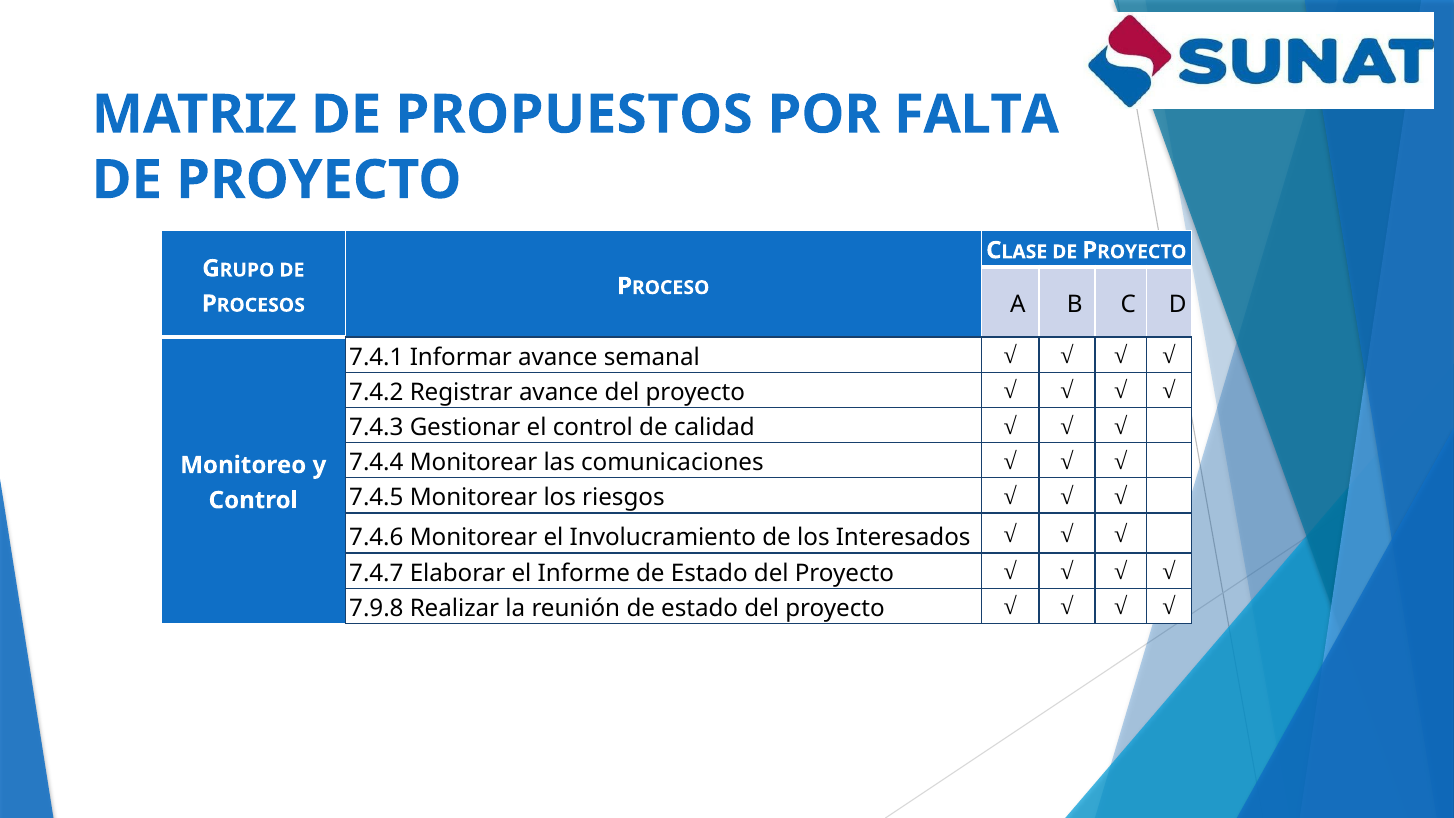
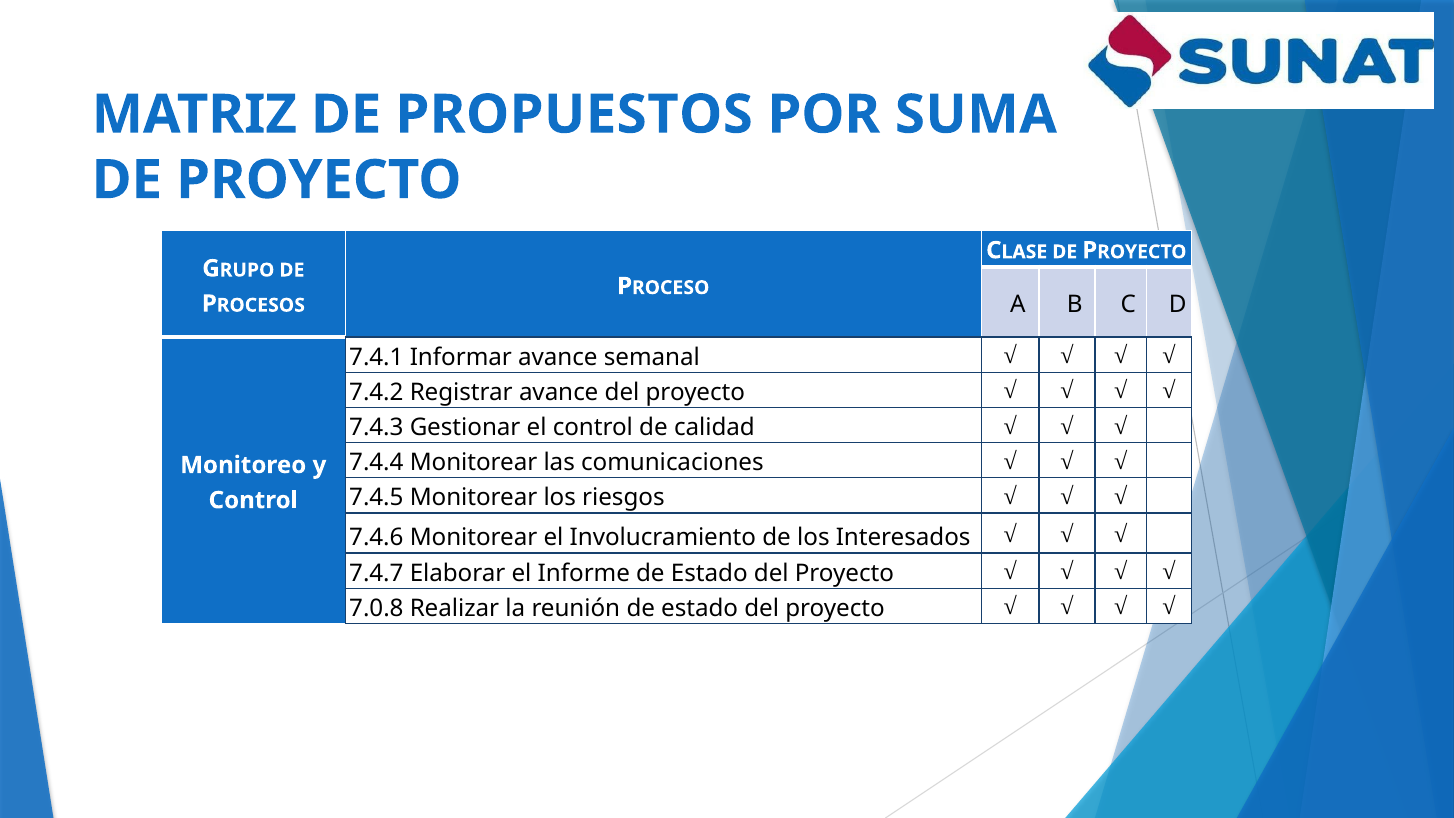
FALTA: FALTA -> SUMA
7.9.8: 7.9.8 -> 7.0.8
